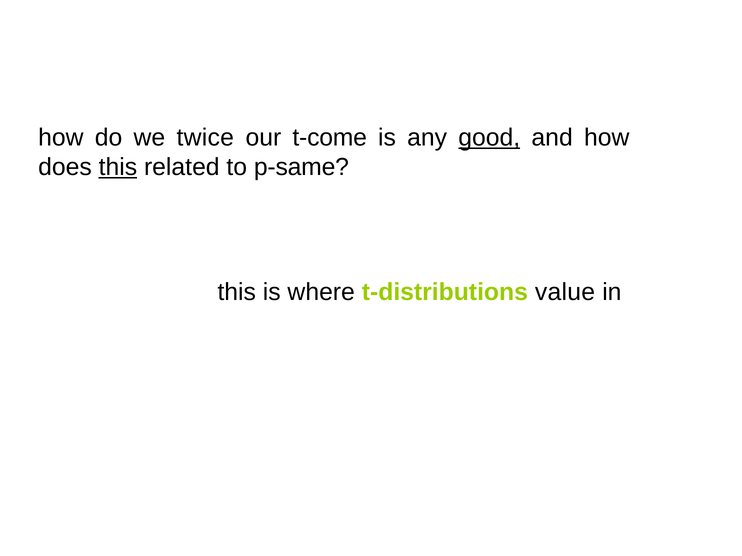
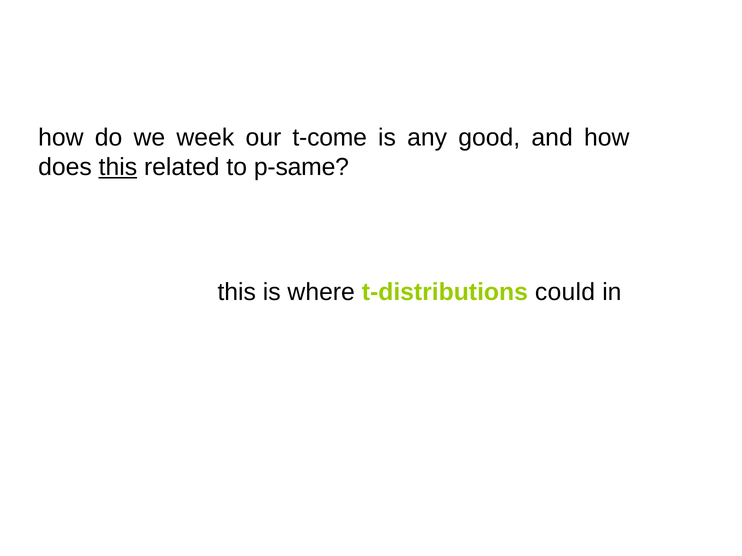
twice: twice -> week
good underline: present -> none
value: value -> could
